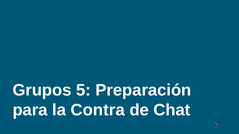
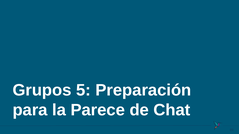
Contra: Contra -> Parece
